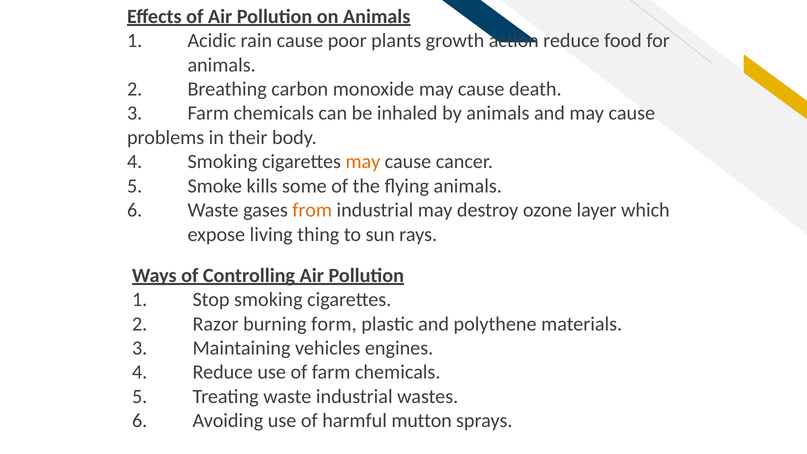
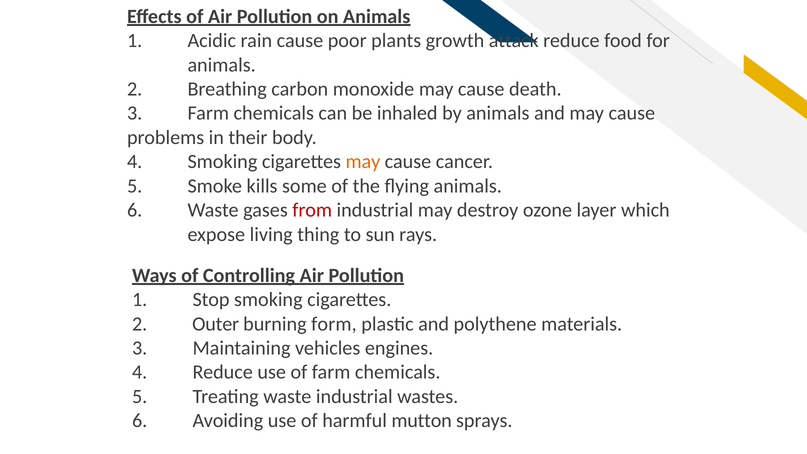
action: action -> attack
from colour: orange -> red
Razor: Razor -> Outer
